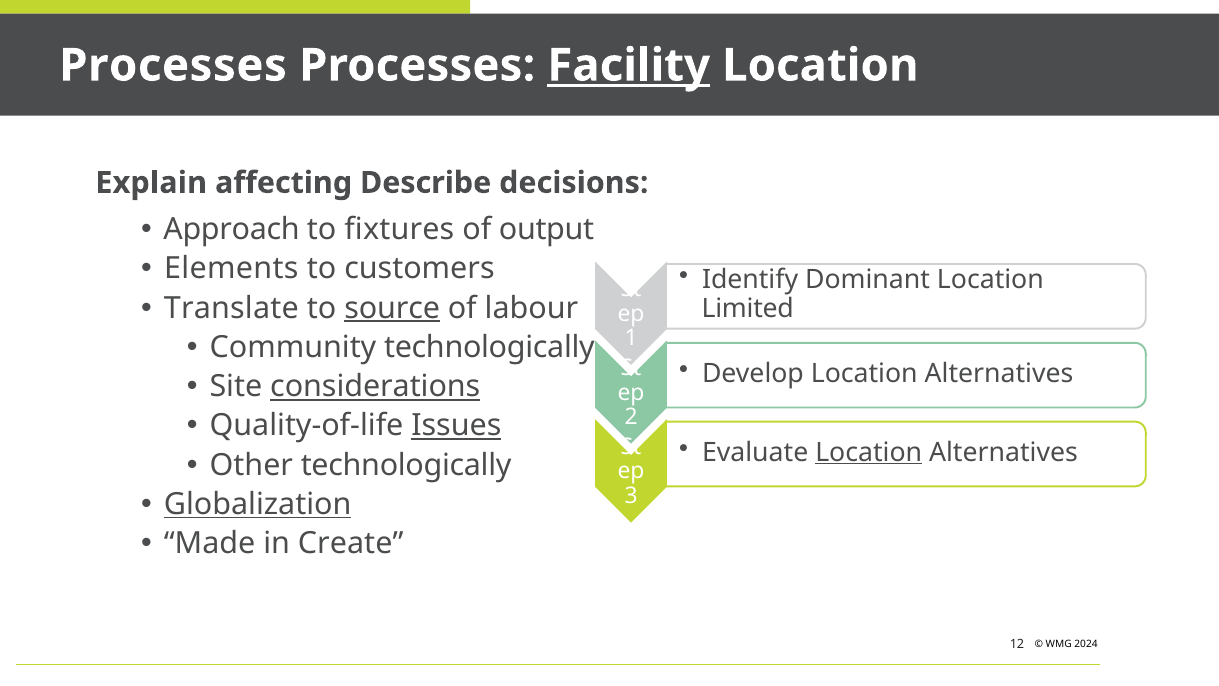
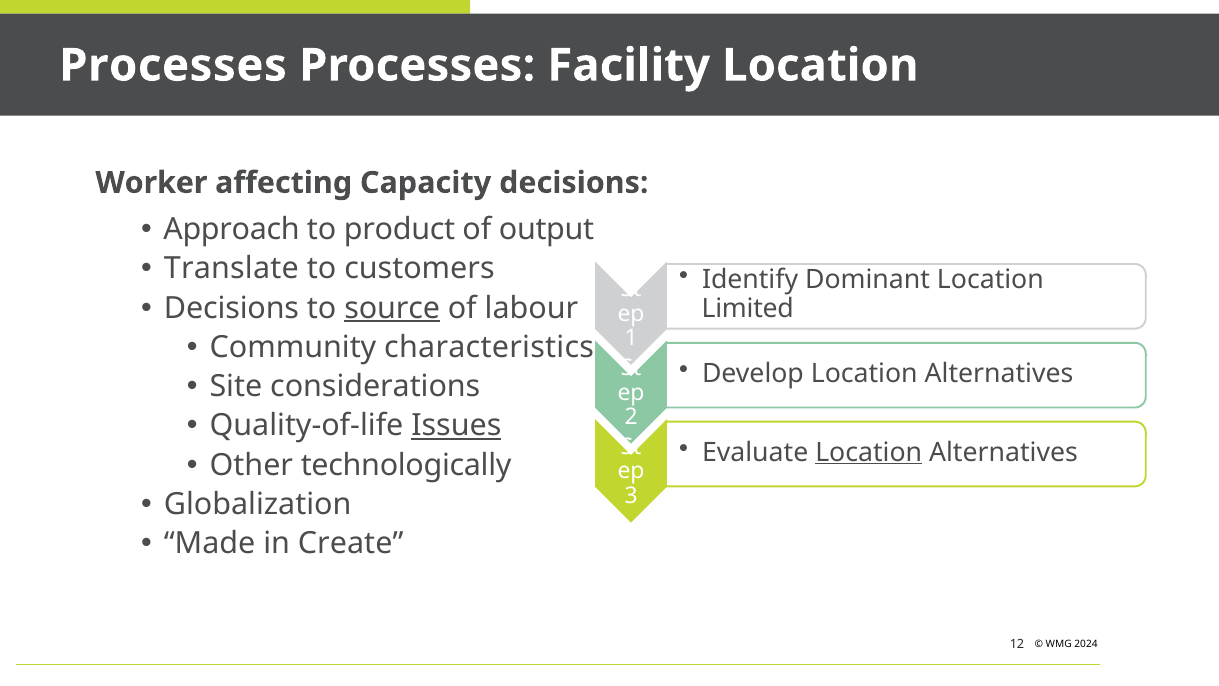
Facility underline: present -> none
Explain: Explain -> Worker
Describe: Describe -> Capacity
fixtures: fixtures -> product
Elements: Elements -> Translate
Translate at (231, 308): Translate -> Decisions
Community technologically: technologically -> characteristics
considerations underline: present -> none
Globalization underline: present -> none
